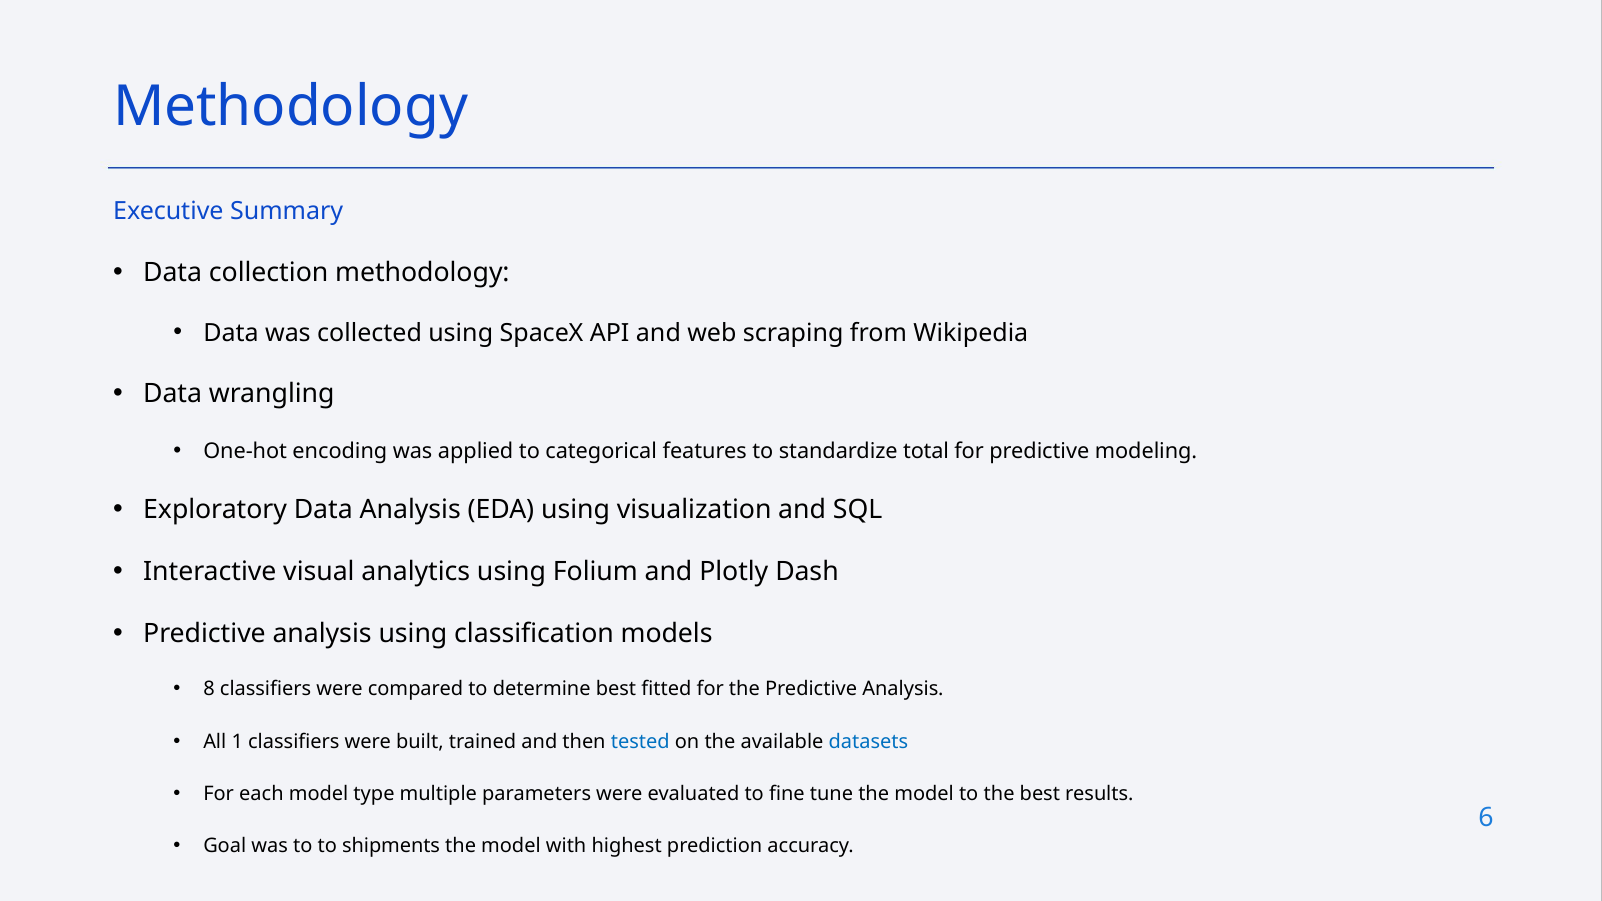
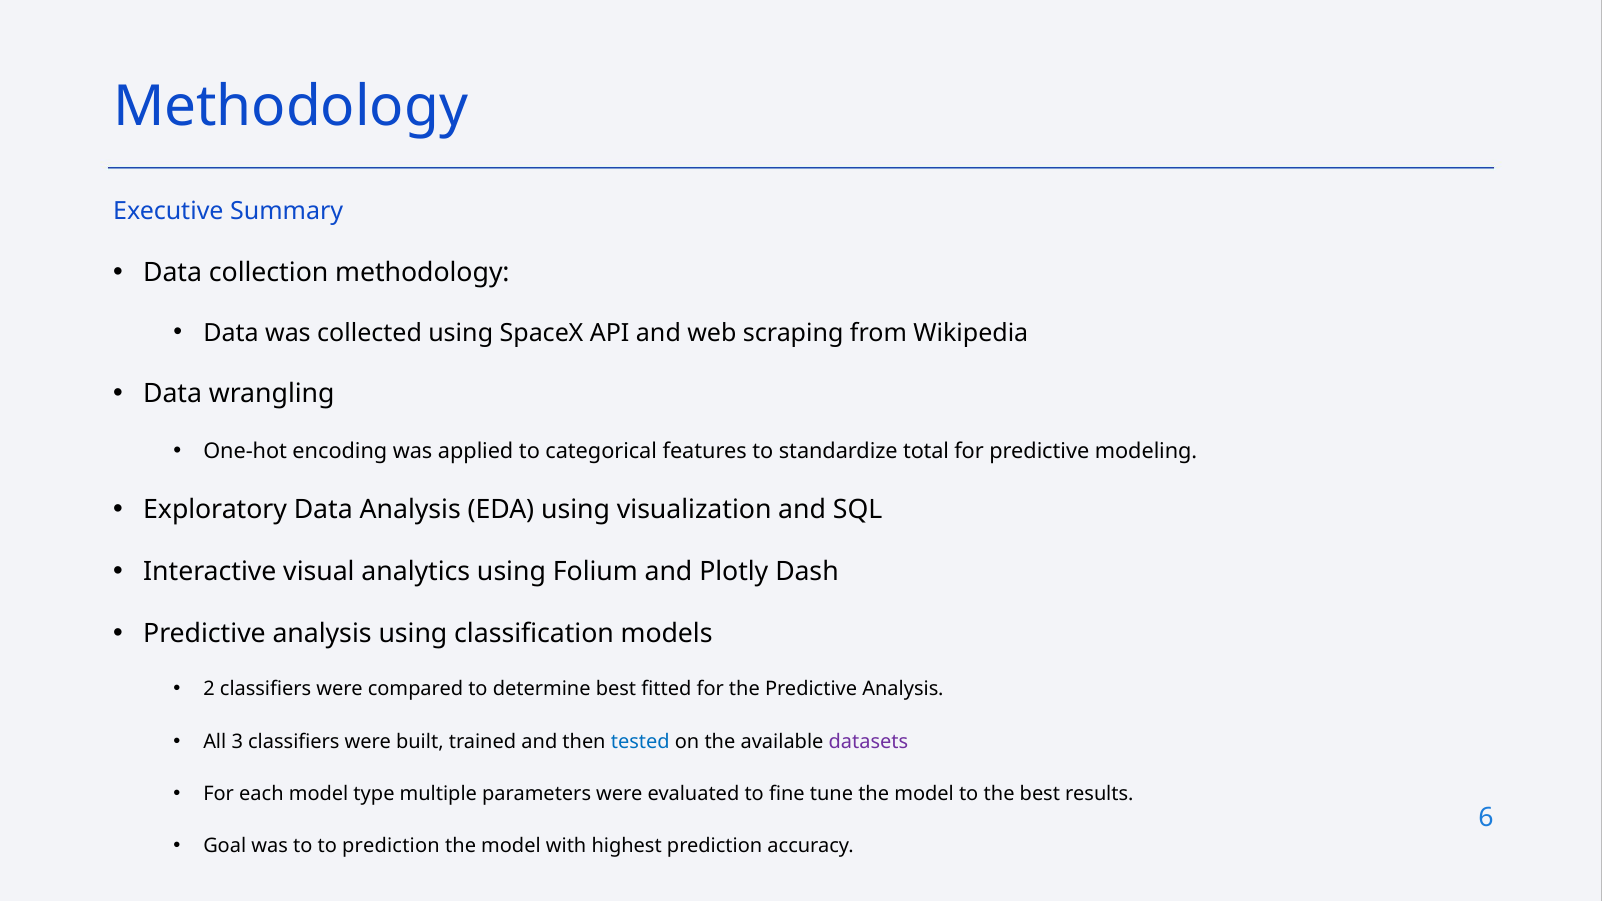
8: 8 -> 2
1: 1 -> 3
datasets colour: blue -> purple
to shipments: shipments -> prediction
